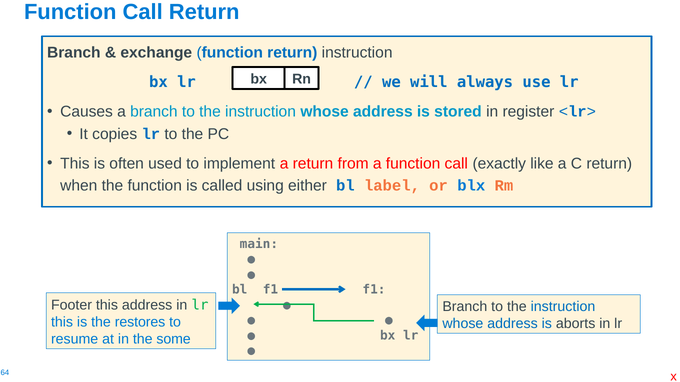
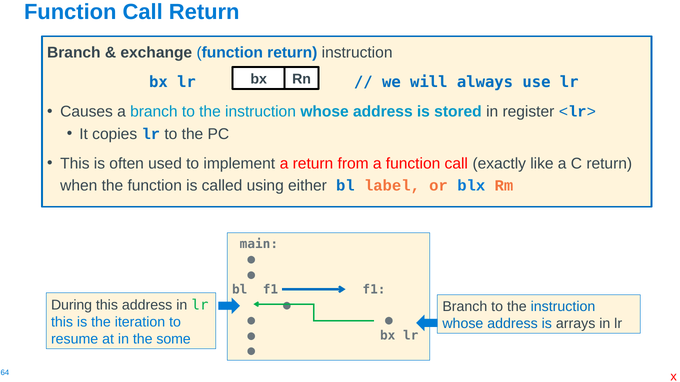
Footer: Footer -> During
restores: restores -> iteration
aborts: aborts -> arrays
